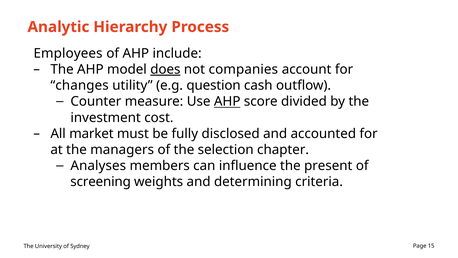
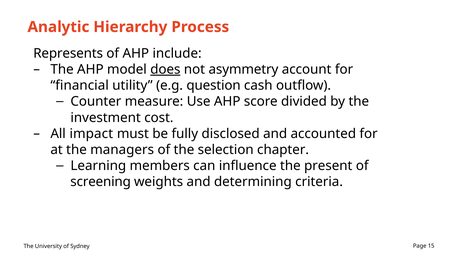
Employees: Employees -> Represents
companies: companies -> asymmetry
changes: changes -> financial
AHP at (227, 101) underline: present -> none
market: market -> impact
Analyses: Analyses -> Learning
